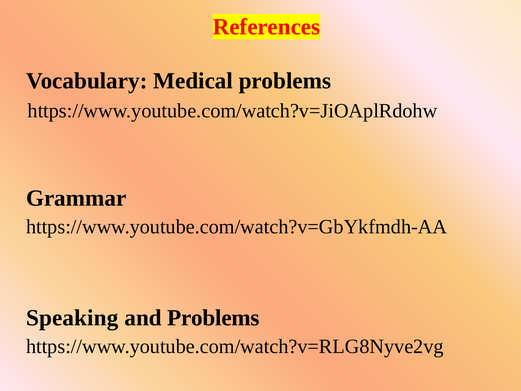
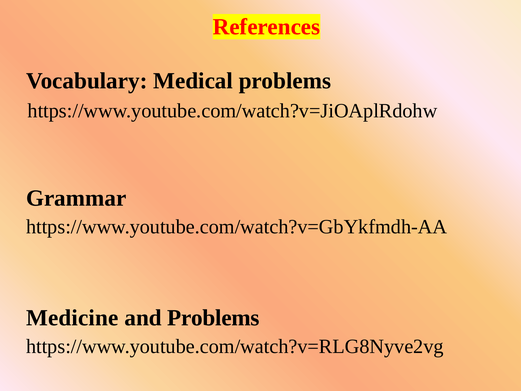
Speaking: Speaking -> Medicine
